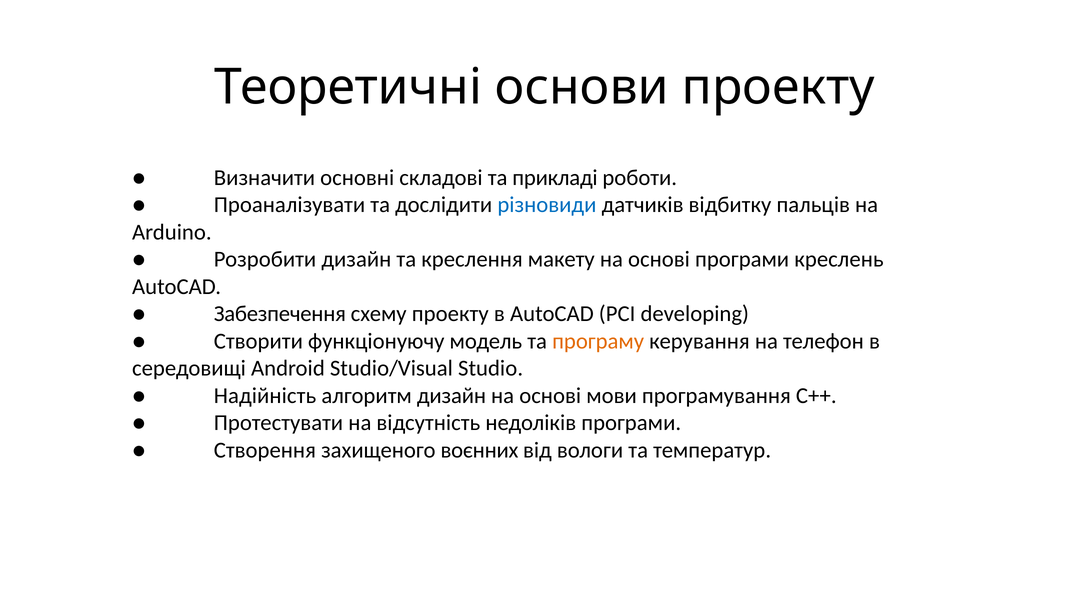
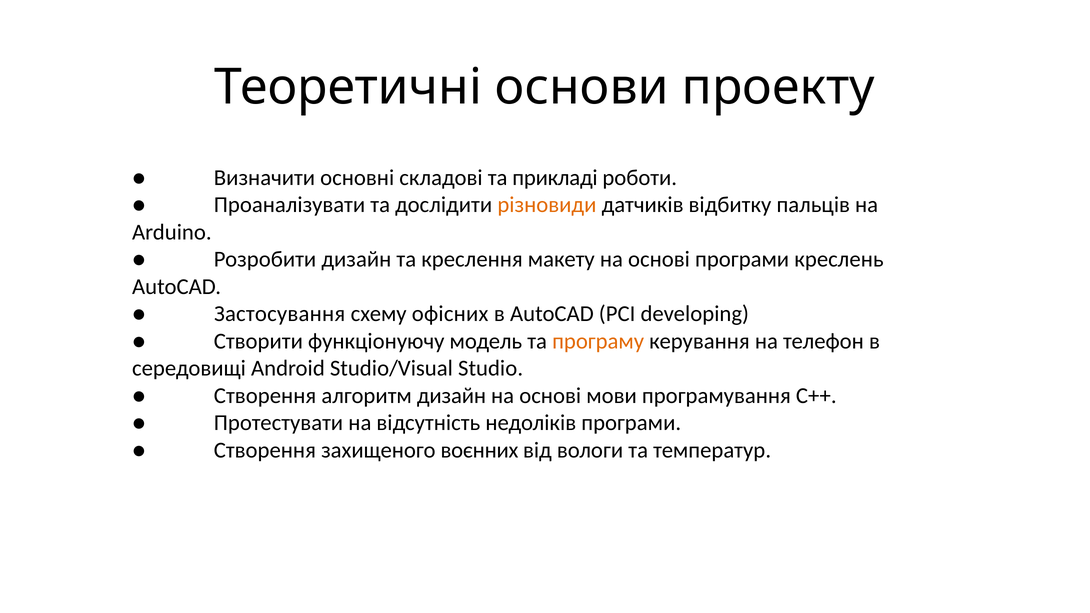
різновиди colour: blue -> orange
Забезпечення: Забезпечення -> Застосування
схему проекту: проекту -> офісних
Надійність at (265, 396): Надійність -> Створення
